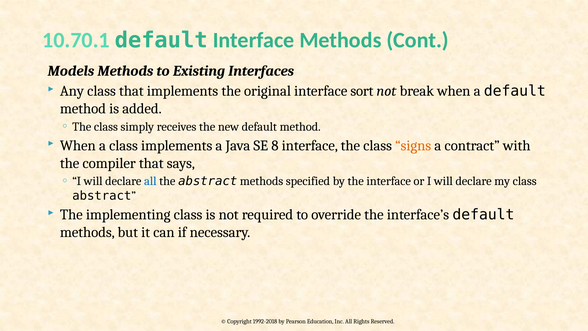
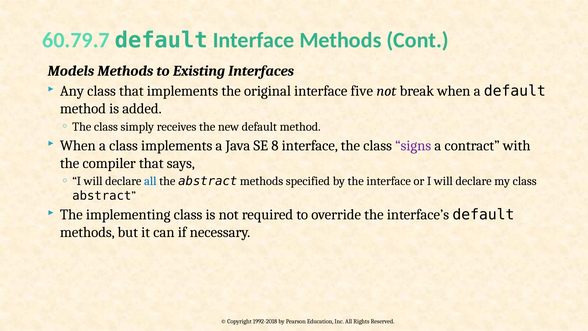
10.70.1: 10.70.1 -> 60.79.7
sort: sort -> five
signs colour: orange -> purple
